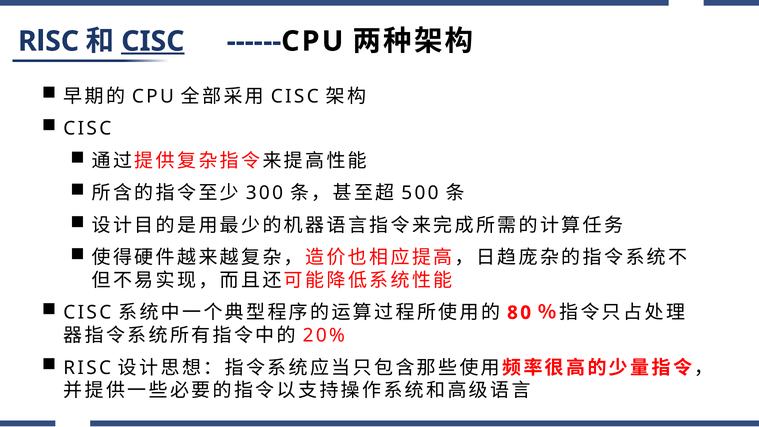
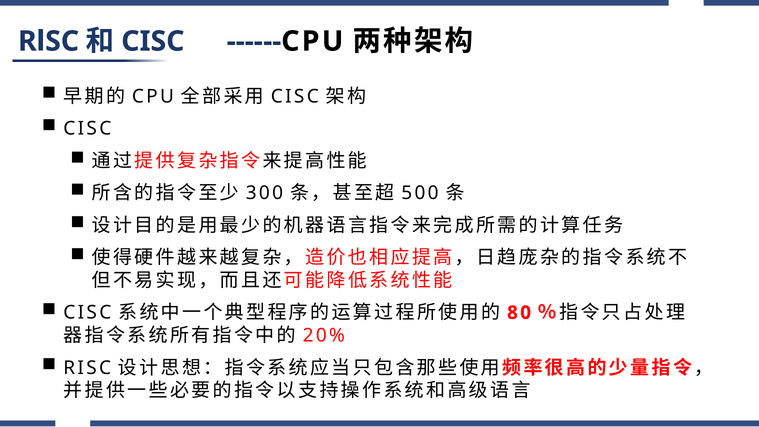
CISC at (153, 41) underline: present -> none
